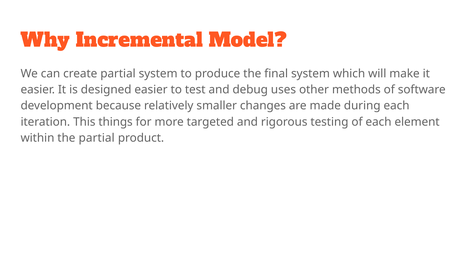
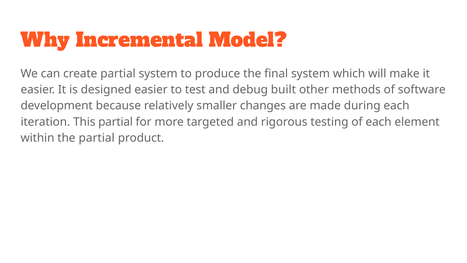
uses: uses -> built
This things: things -> partial
